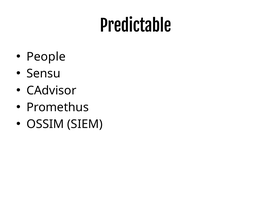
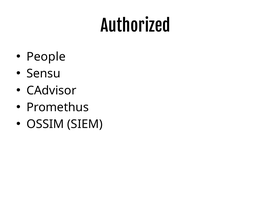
Predictable: Predictable -> Authorized
